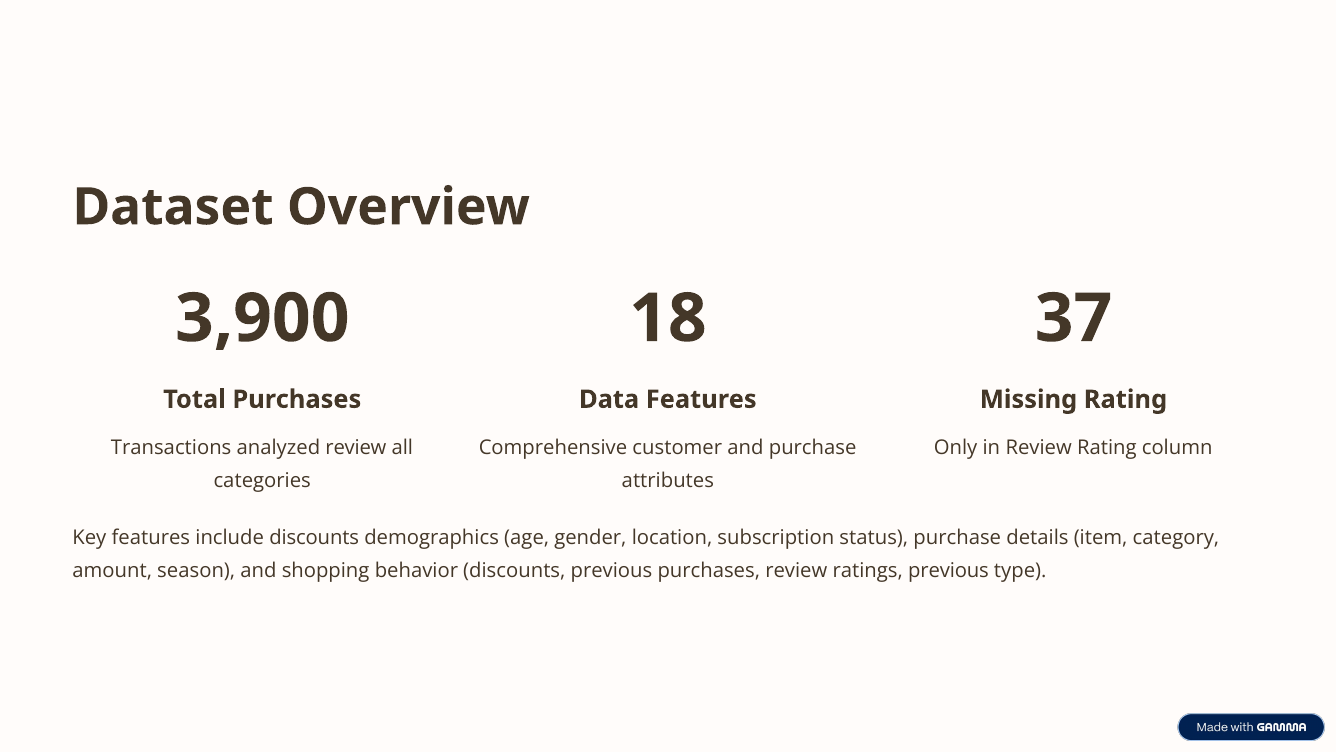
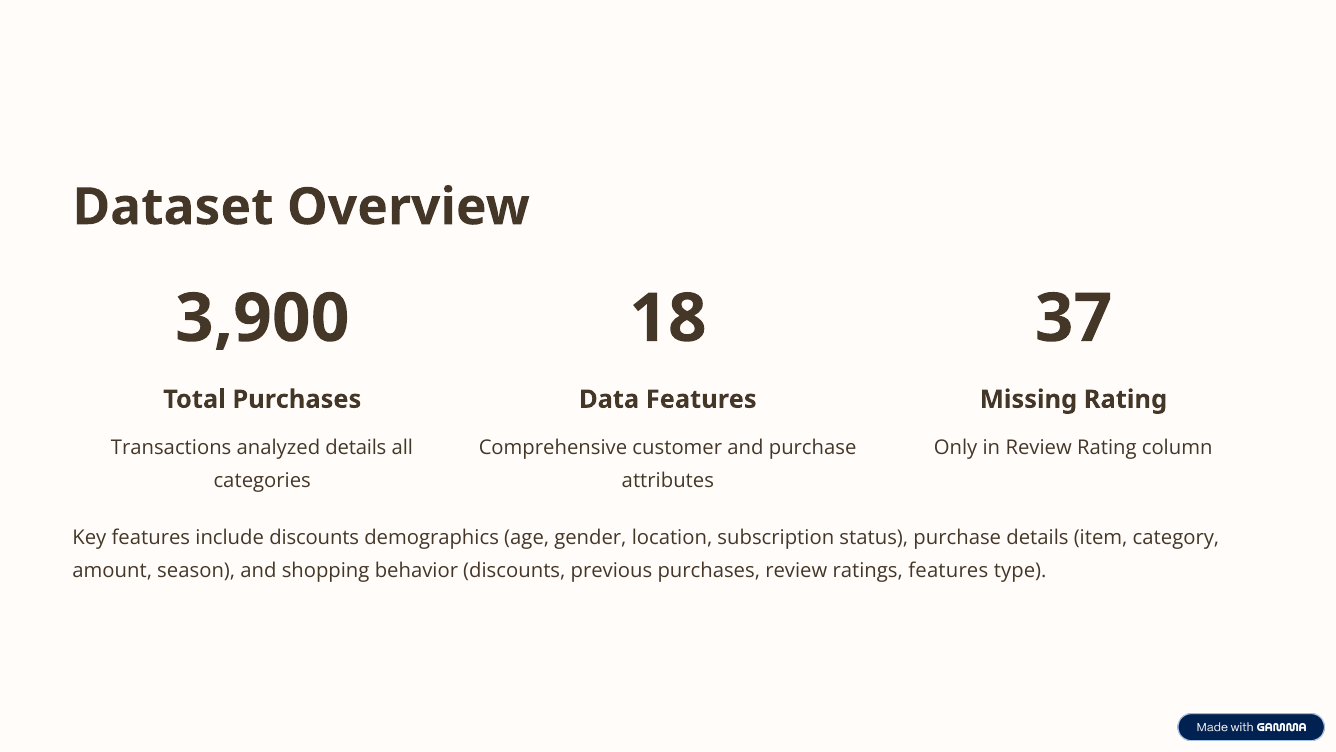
analyzed review: review -> details
ratings previous: previous -> features
